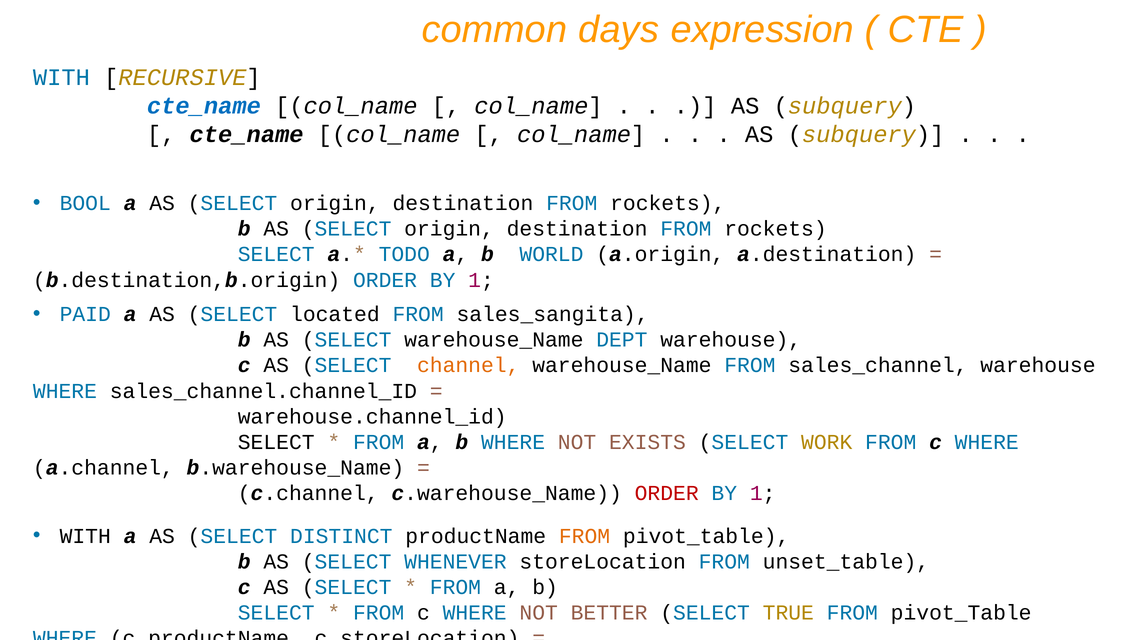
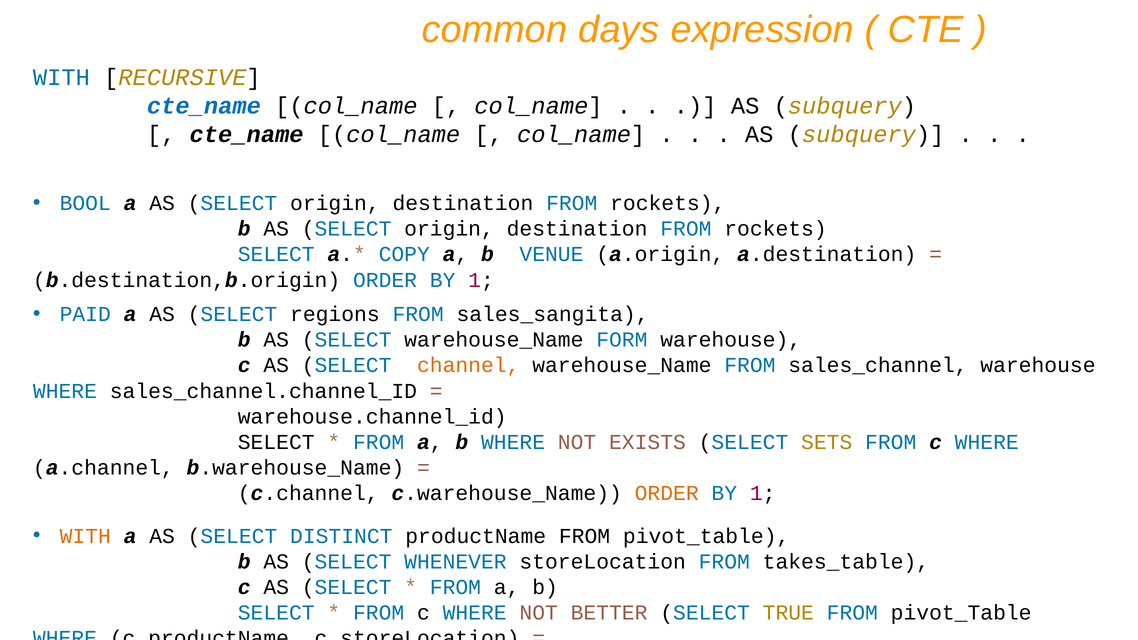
TODO: TODO -> COPY
WORLD: WORLD -> VENUE
located: located -> regions
DEPT: DEPT -> FORM
WORK: WORK -> SETS
ORDER at (667, 493) colour: red -> orange
WITH at (85, 536) colour: black -> orange
FROM at (585, 536) colour: orange -> black
unset_table: unset_table -> takes_table
